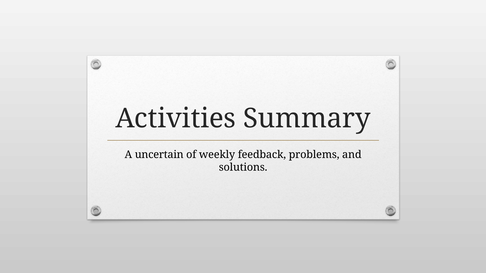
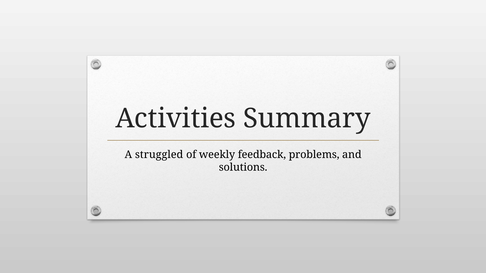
uncertain: uncertain -> struggled
